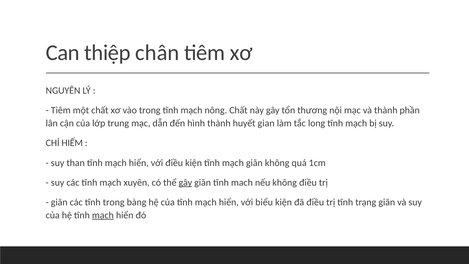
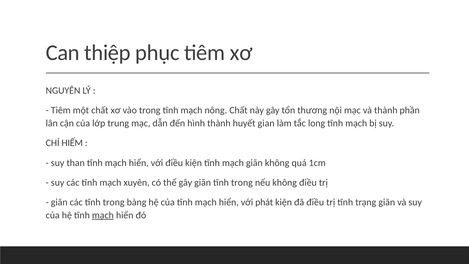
chân: chân -> phục
gây at (185, 182) underline: present -> none
giãn tĩnh mach: mach -> trong
biểu: biểu -> phát
